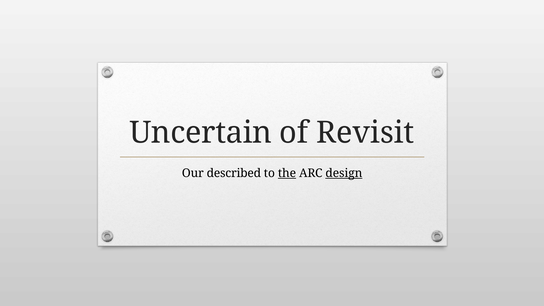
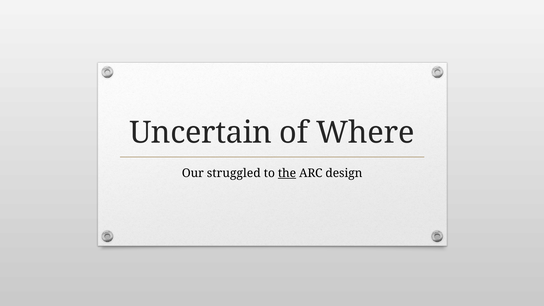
Revisit: Revisit -> Where
described: described -> struggled
design underline: present -> none
